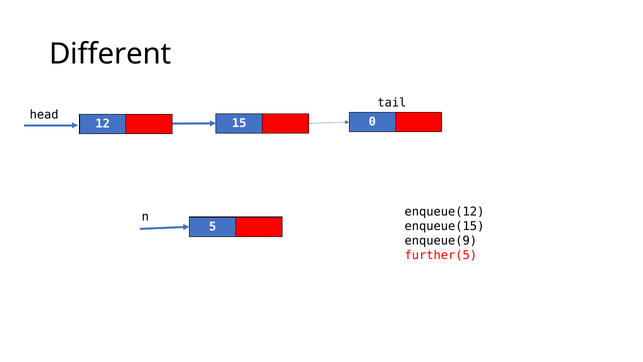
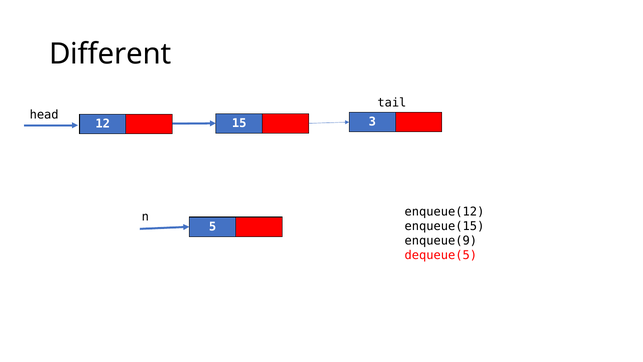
0: 0 -> 3
further(5: further(5 -> dequeue(5
